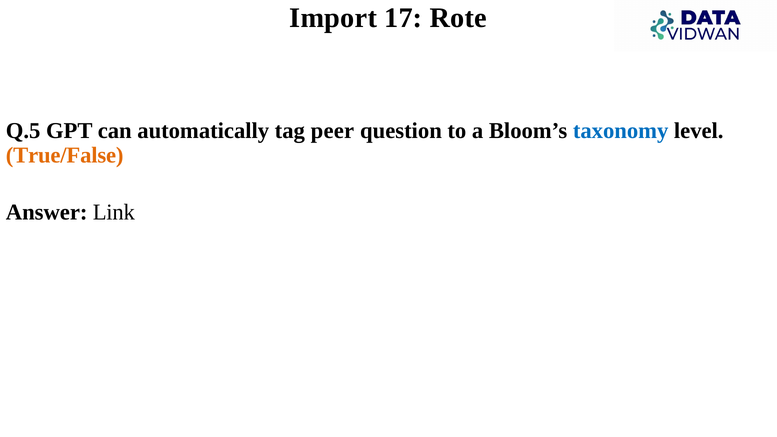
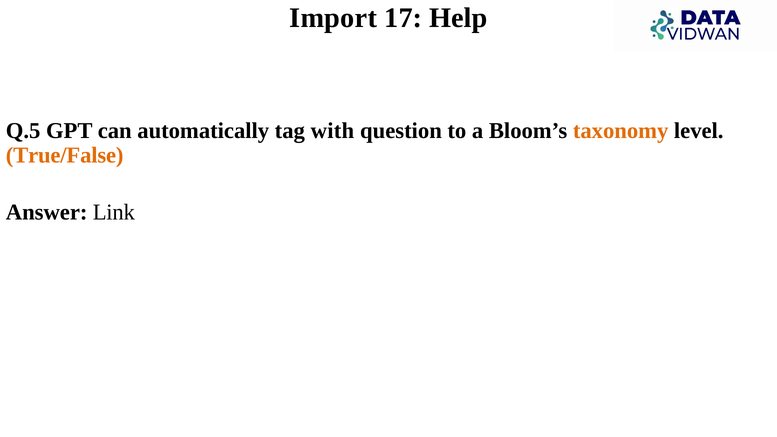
Rote: Rote -> Help
peer: peer -> with
taxonomy colour: blue -> orange
